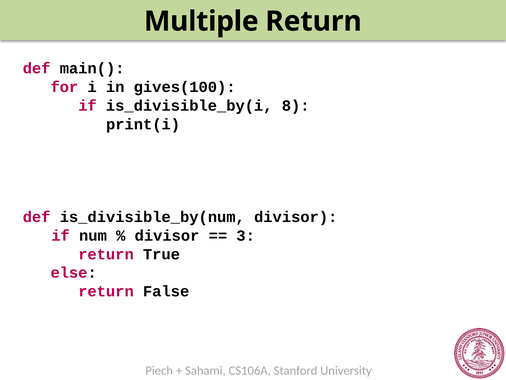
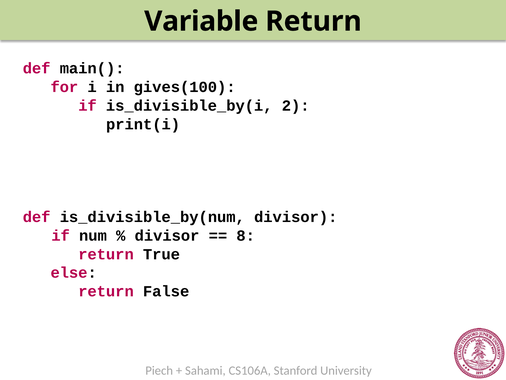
Multiple: Multiple -> Variable
8: 8 -> 2
3: 3 -> 8
